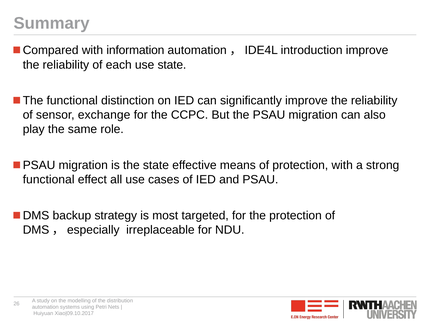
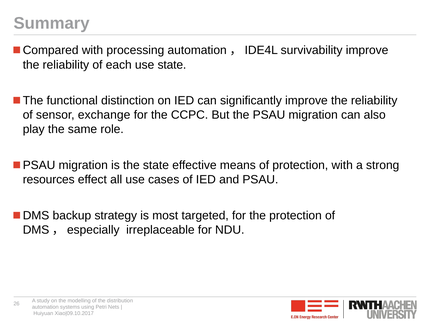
information: information -> processing
introduction: introduction -> survivability
functional at (49, 179): functional -> resources
